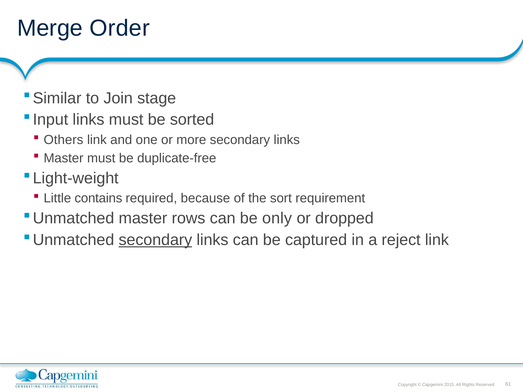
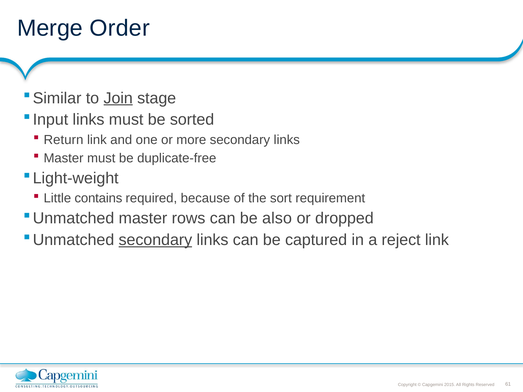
Join underline: none -> present
Others: Others -> Return
only: only -> also
